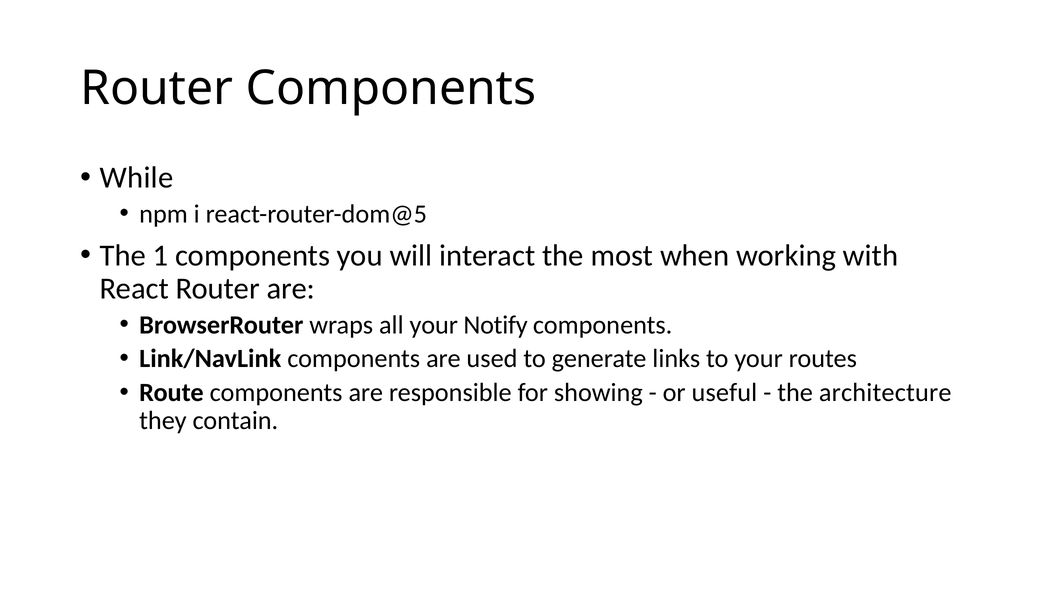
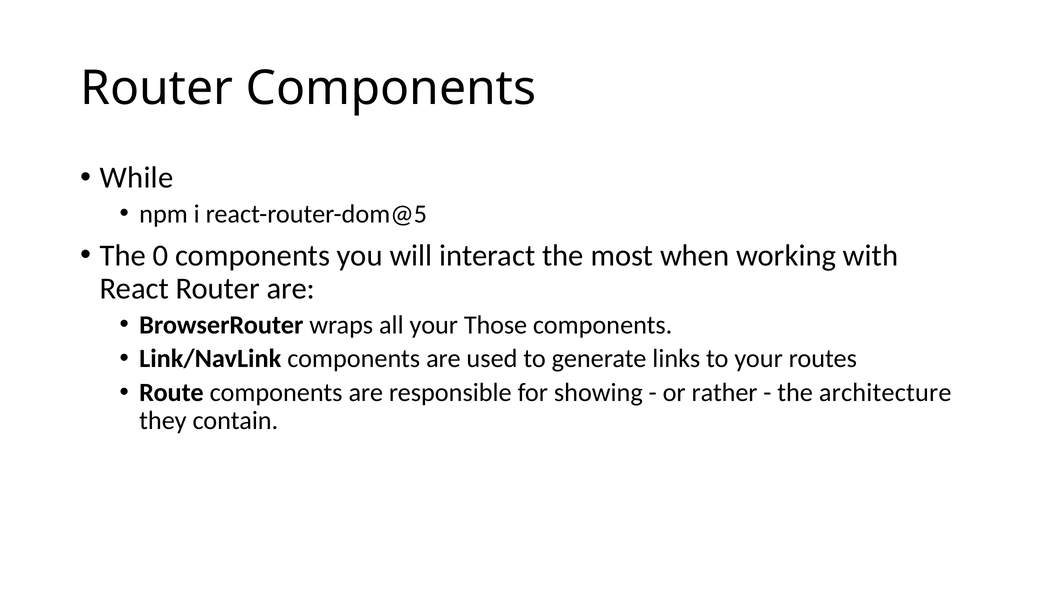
1: 1 -> 0
Notify: Notify -> Those
useful: useful -> rather
